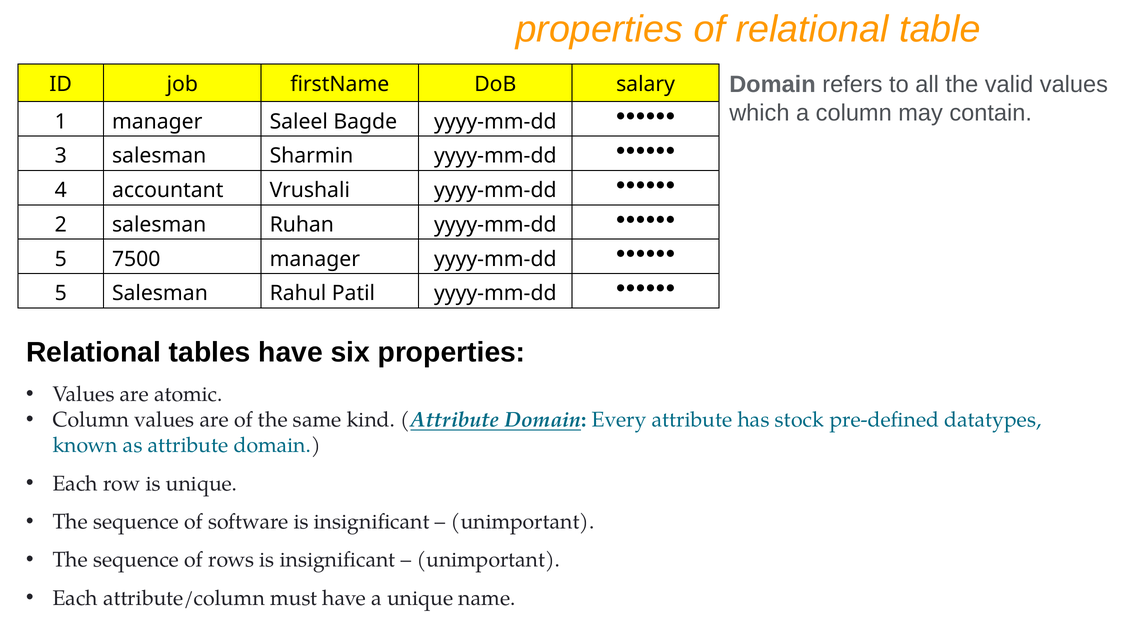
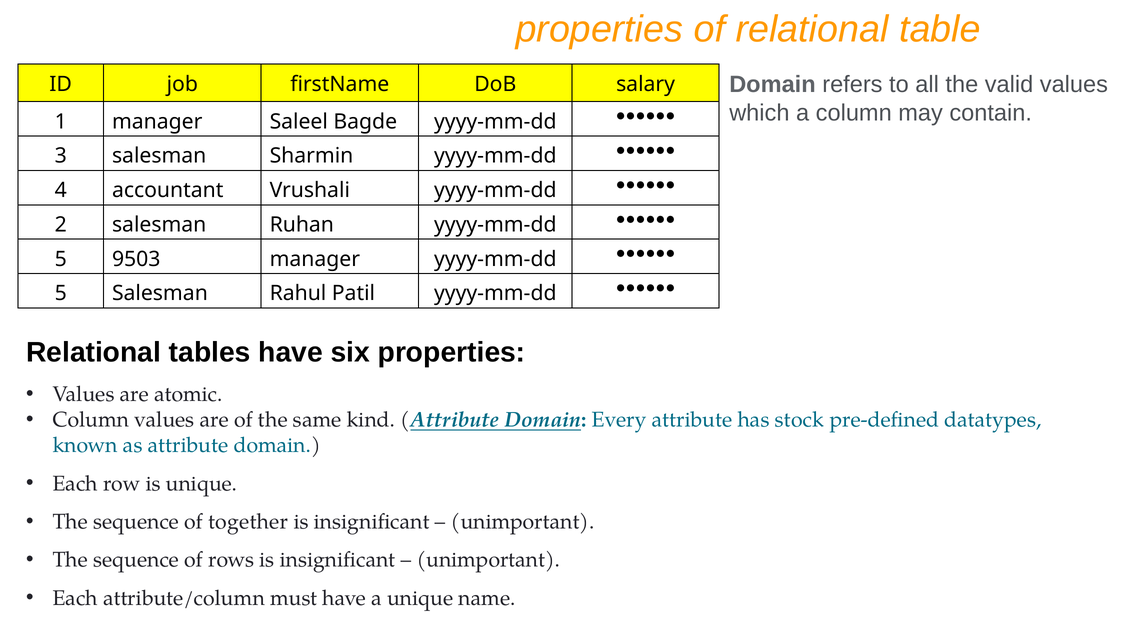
7500: 7500 -> 9503
software: software -> together
